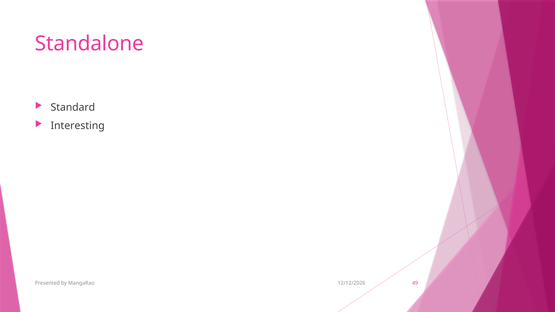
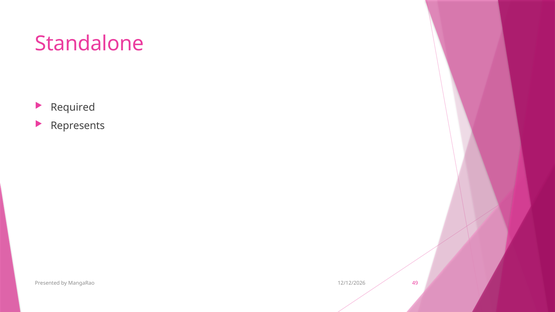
Standard: Standard -> Required
Interesting: Interesting -> Represents
